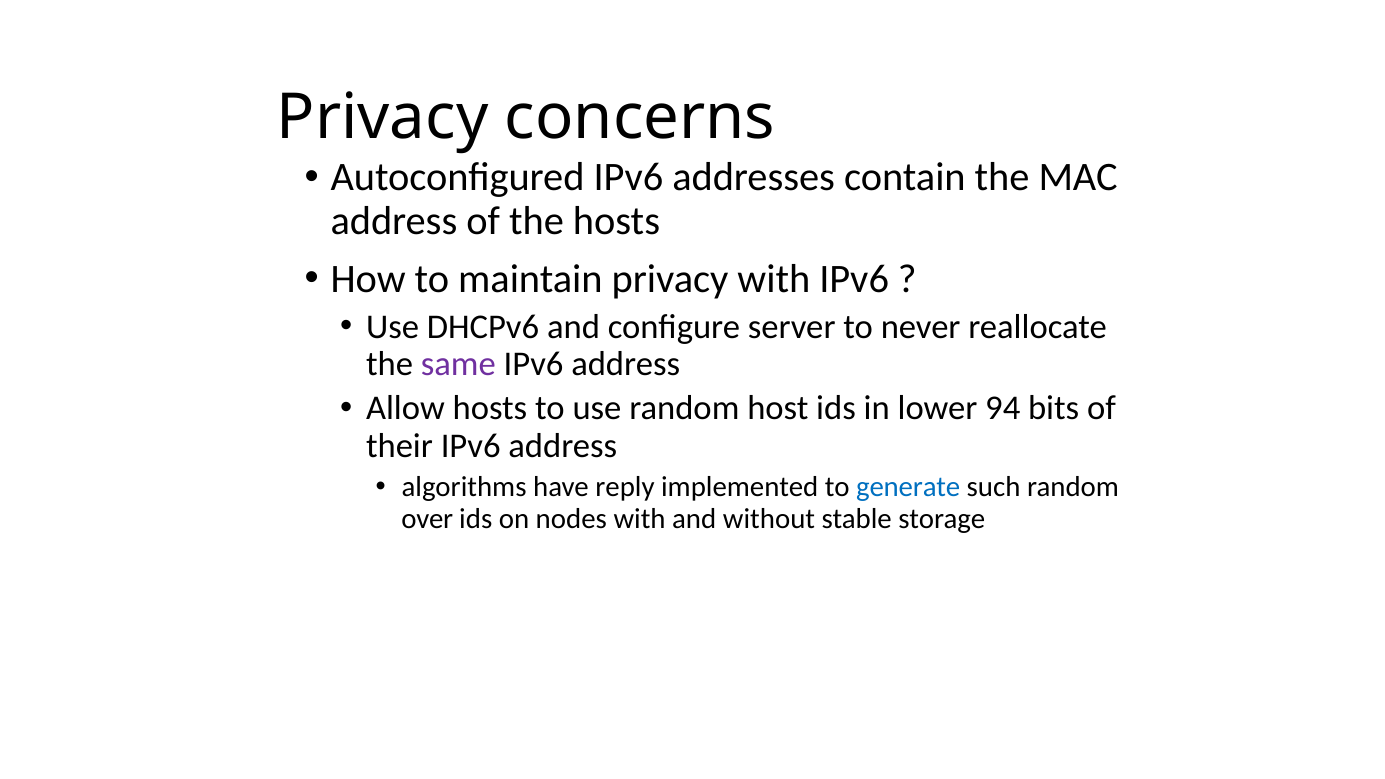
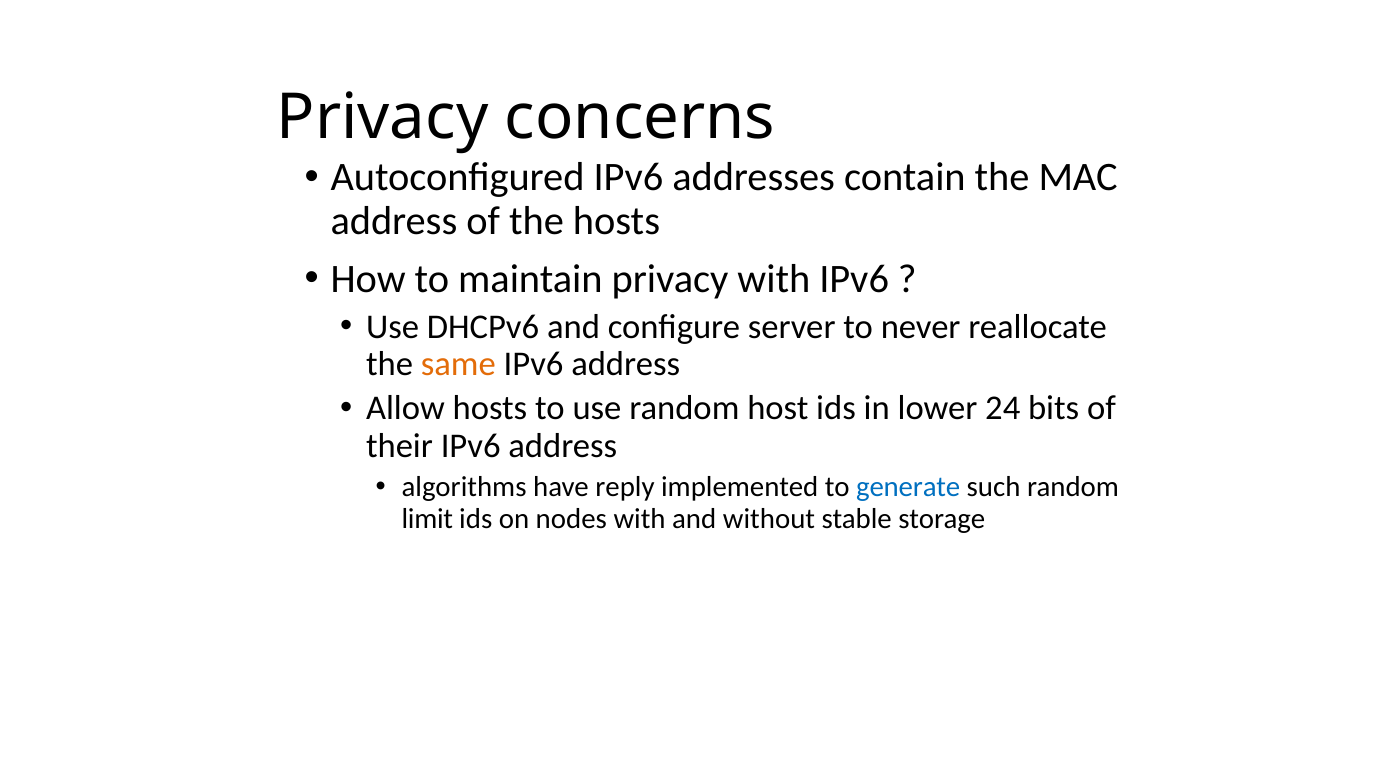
same colour: purple -> orange
94: 94 -> 24
over: over -> limit
